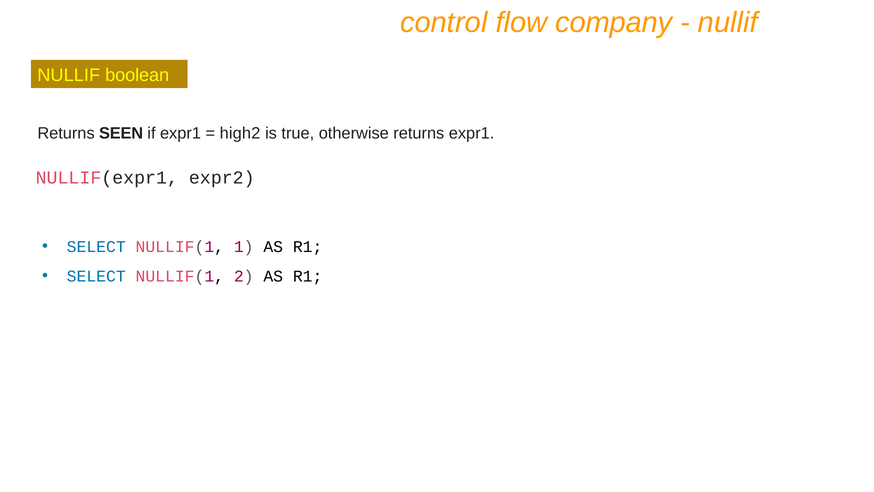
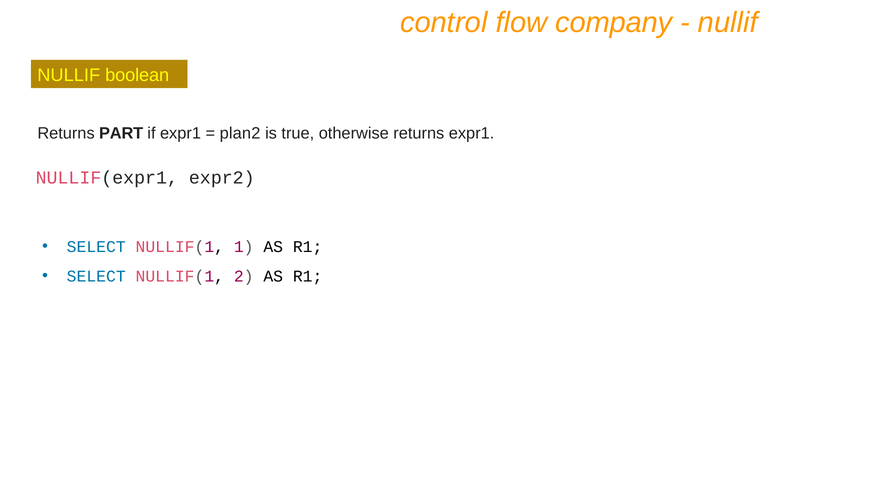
SEEN: SEEN -> PART
high2: high2 -> plan2
